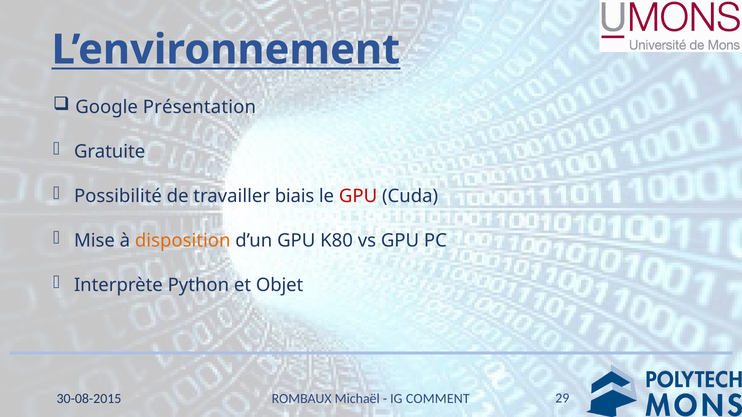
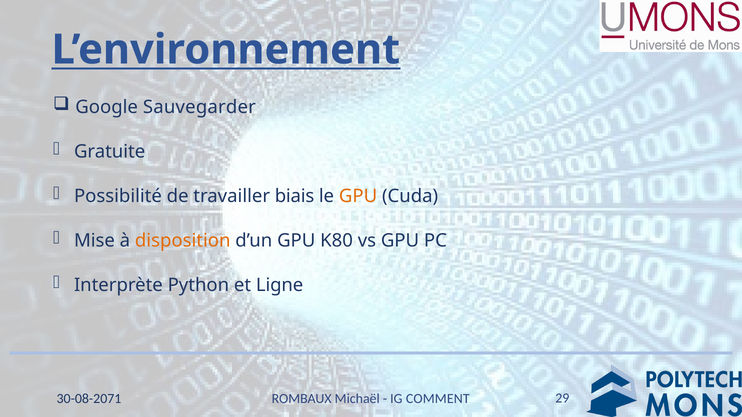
Présentation: Présentation -> Sauvegarder
GPU at (358, 196) colour: red -> orange
Objet: Objet -> Ligne
30-08-2015: 30-08-2015 -> 30-08-2071
